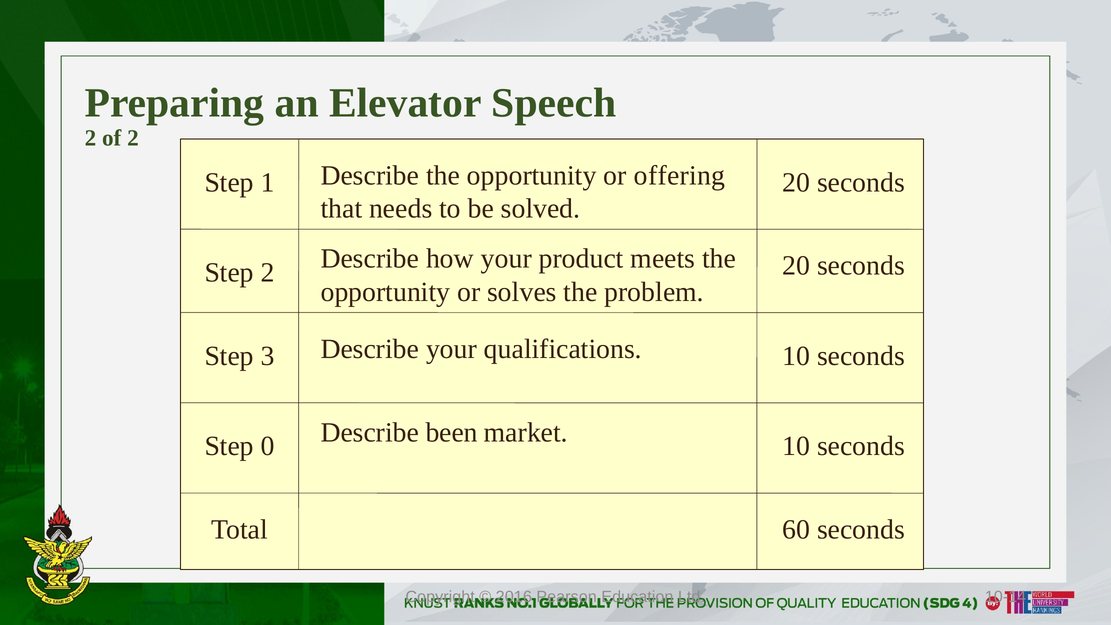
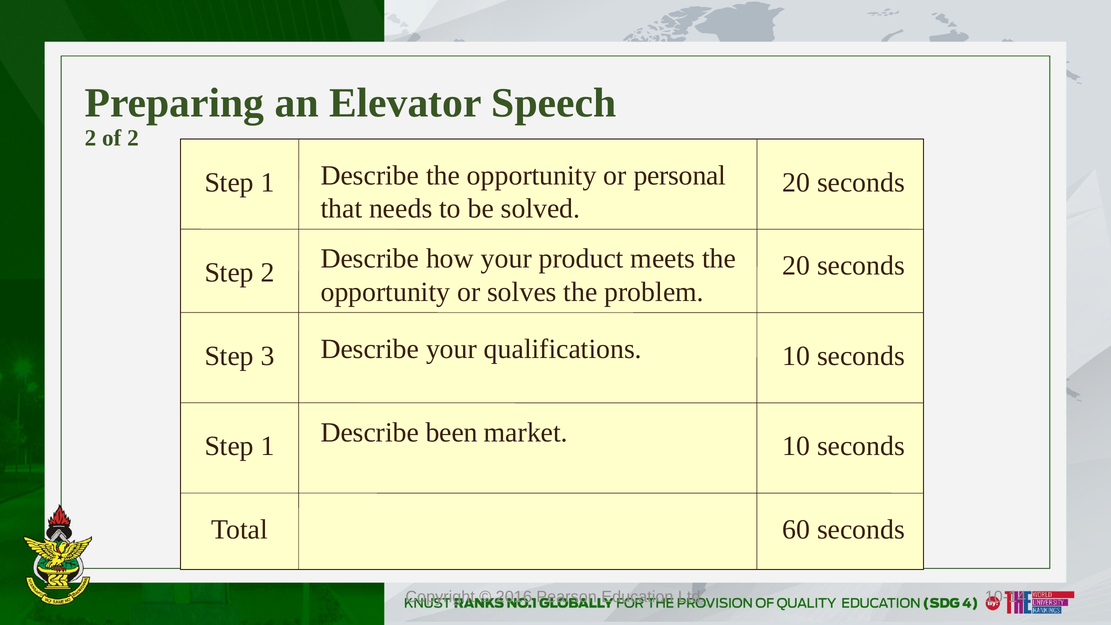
offering: offering -> personal
0 at (268, 446): 0 -> 1
